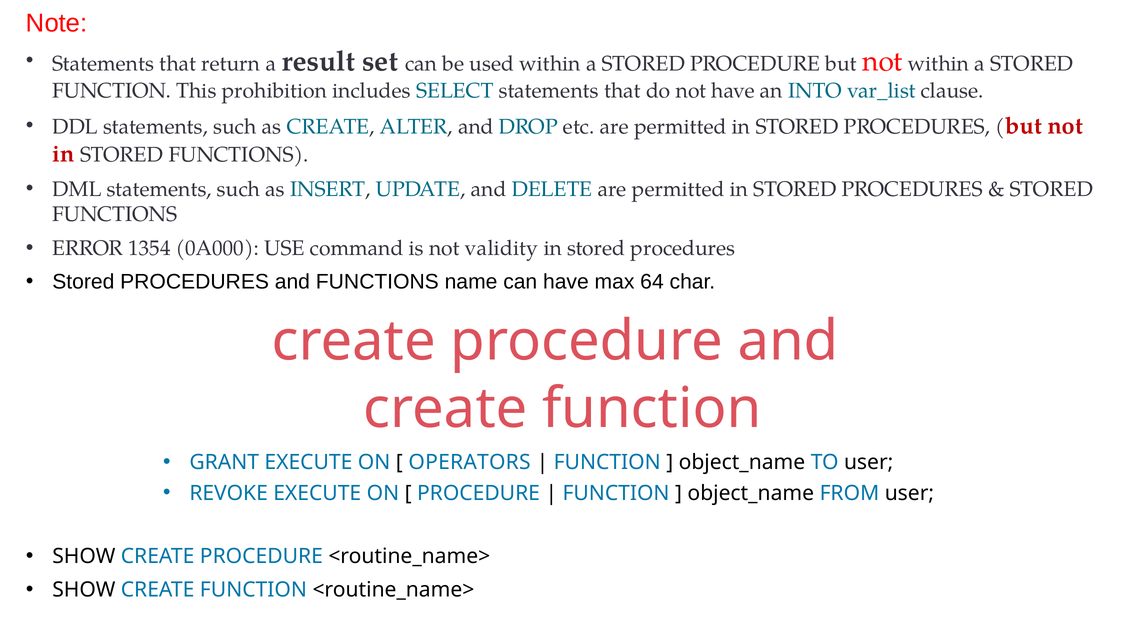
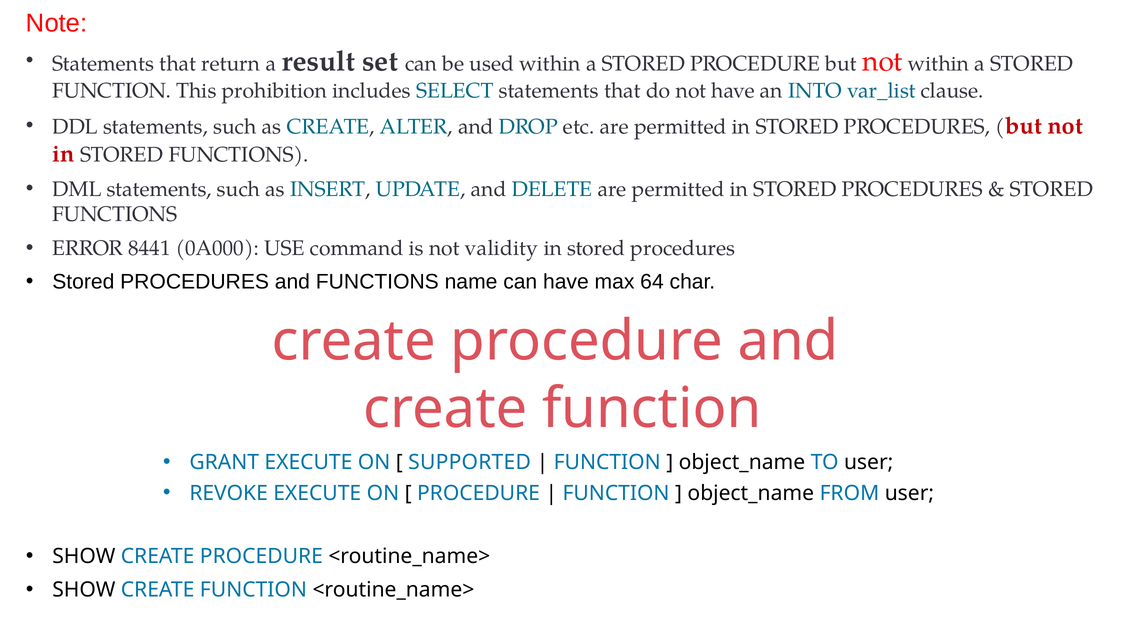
1354: 1354 -> 8441
OPERATORS: OPERATORS -> SUPPORTED
